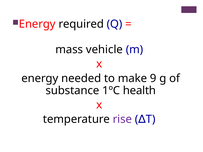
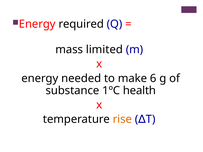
vehicle: vehicle -> limited
9: 9 -> 6
rise colour: purple -> orange
